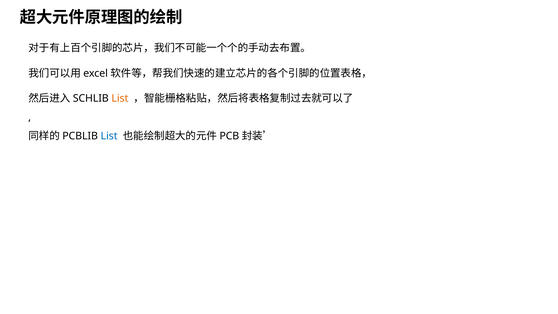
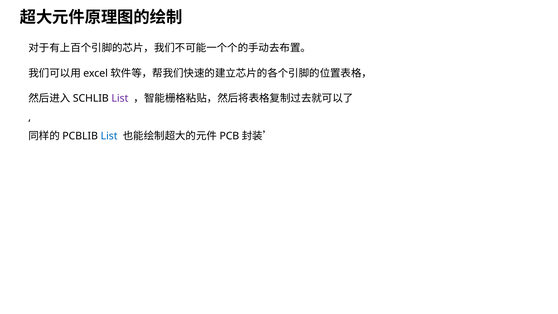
List at (120, 98) colour: orange -> purple
